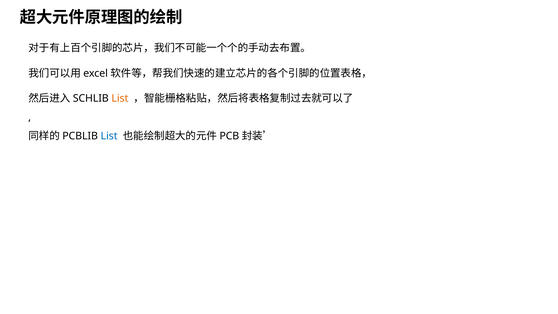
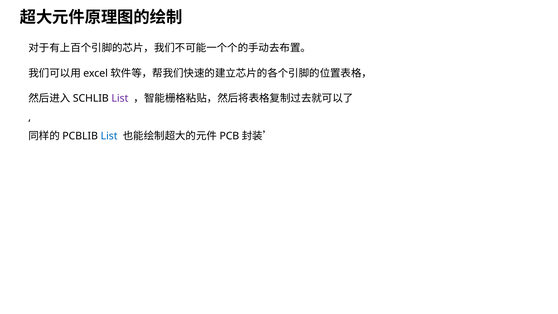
List at (120, 98) colour: orange -> purple
